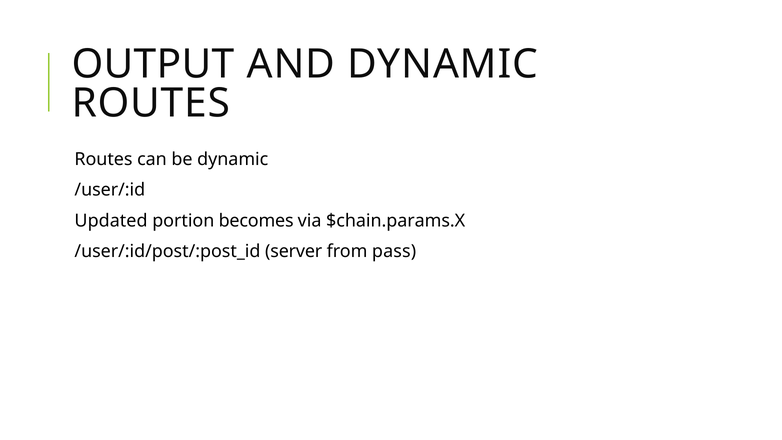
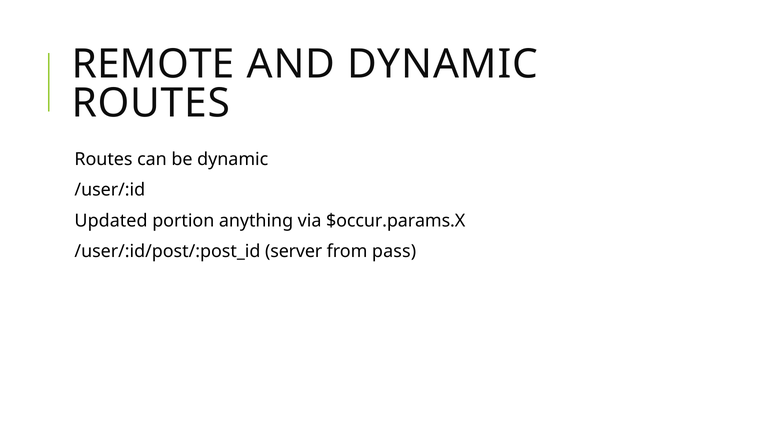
OUTPUT: OUTPUT -> REMOTE
becomes: becomes -> anything
$chain.params.X: $chain.params.X -> $occur.params.X
